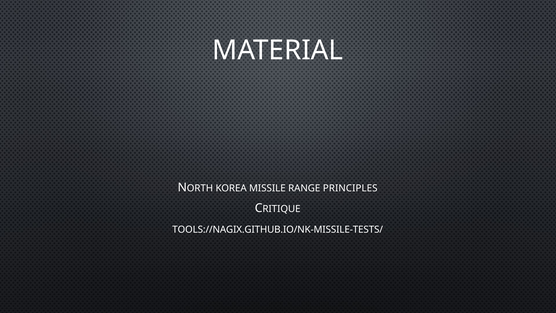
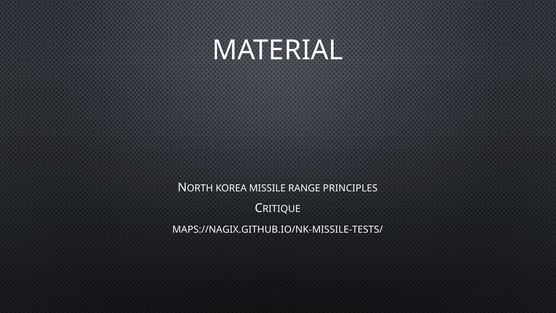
TOOLS://NAGIX.GITHUB.IO/NK-MISSILE-TESTS/: TOOLS://NAGIX.GITHUB.IO/NK-MISSILE-TESTS/ -> MAPS://NAGIX.GITHUB.IO/NK-MISSILE-TESTS/
